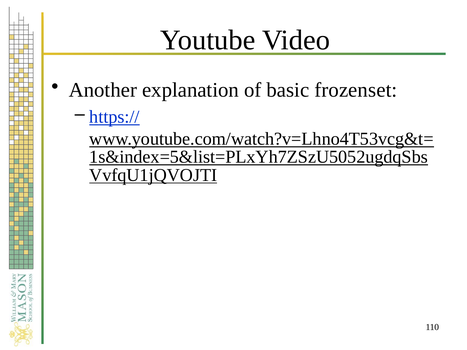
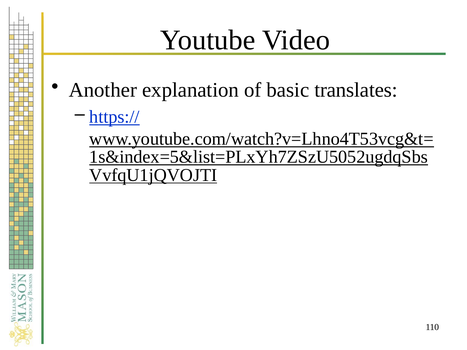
frozenset: frozenset -> translates
